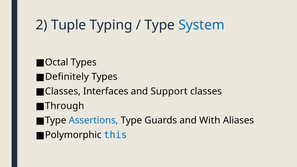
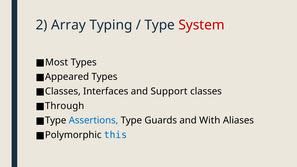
Tuple: Tuple -> Array
System colour: blue -> red
Octal: Octal -> Most
Definitely: Definitely -> Appeared
